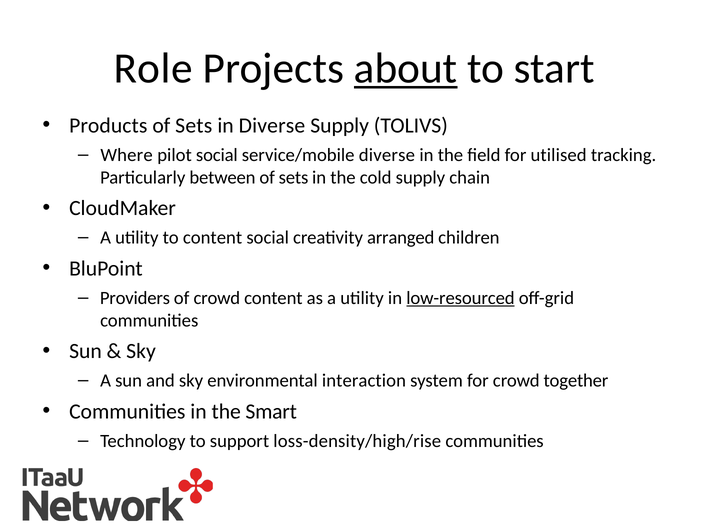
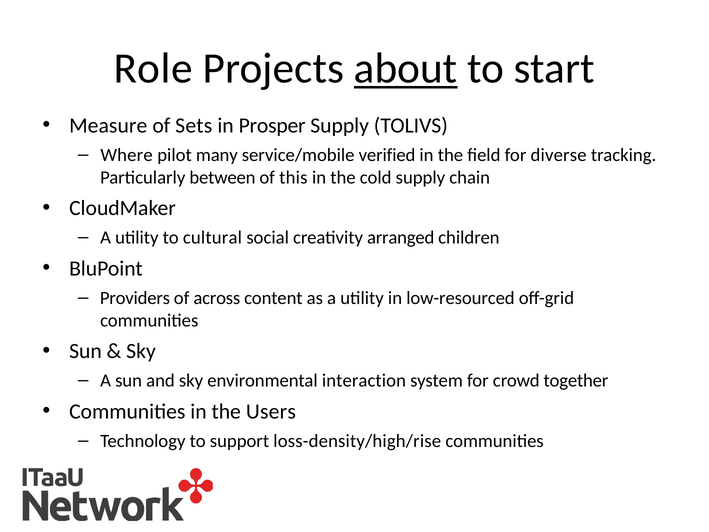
Products: Products -> Measure
in Diverse: Diverse -> Prosper
pilot social: social -> many
service/mobile diverse: diverse -> verified
utilised: utilised -> diverse
sets at (294, 177): sets -> this
to content: content -> cultural
of crowd: crowd -> across
low-resourced underline: present -> none
Smart: Smart -> Users
